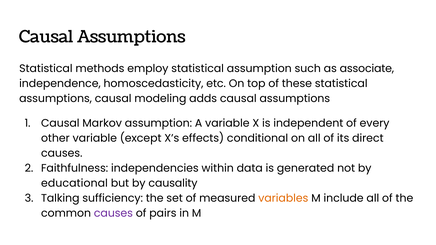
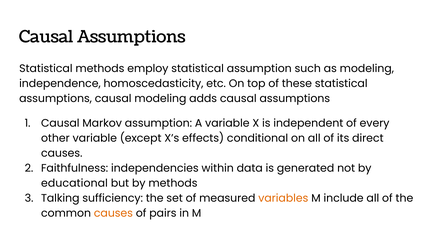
as associate: associate -> modeling
by causality: causality -> methods
causes at (113, 214) colour: purple -> orange
